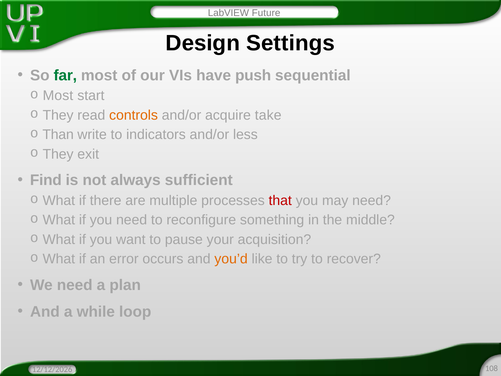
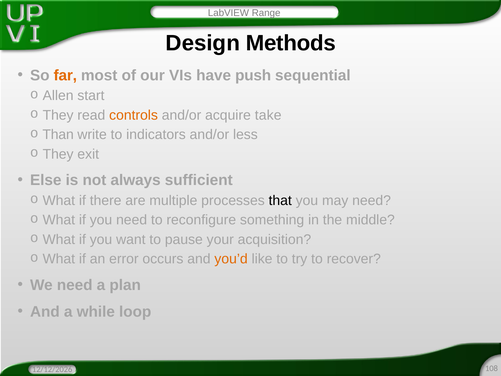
Future: Future -> Range
Settings: Settings -> Methods
far colour: green -> orange
Most at (58, 96): Most -> Allen
Find: Find -> Else
that colour: red -> black
